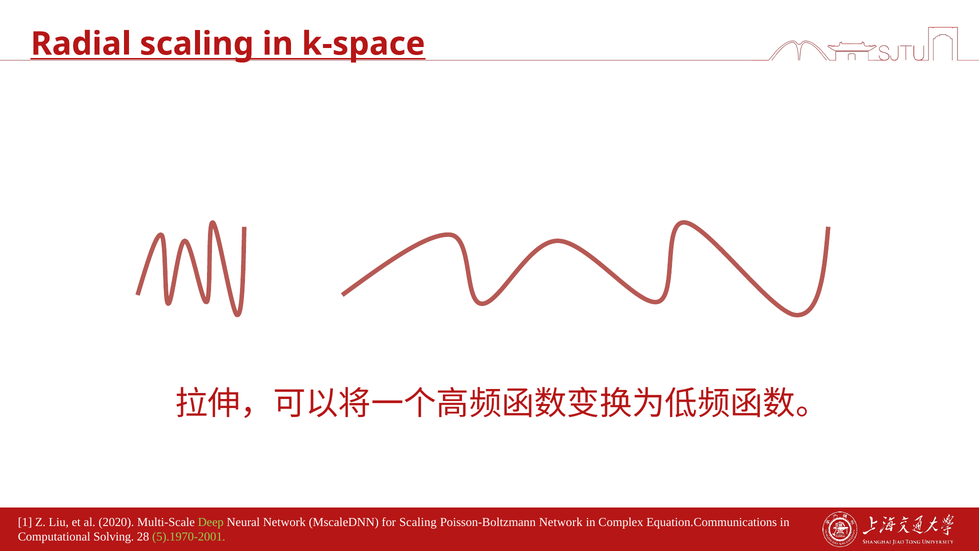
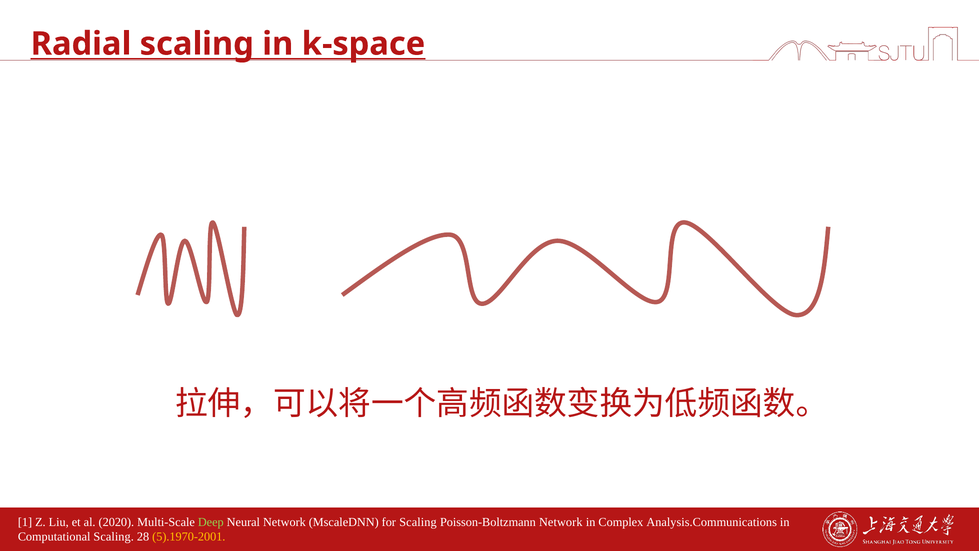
Equation.Communications: Equation.Communications -> Analysis.Communications
Computational Solving: Solving -> Scaling
5).1970-2001 colour: light green -> yellow
